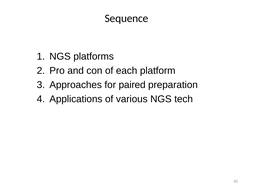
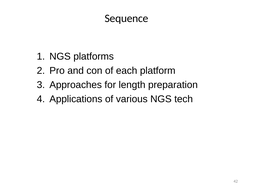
paired: paired -> length
